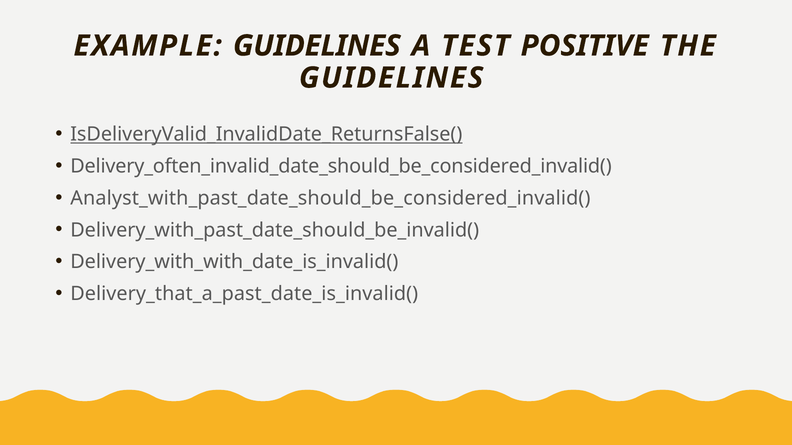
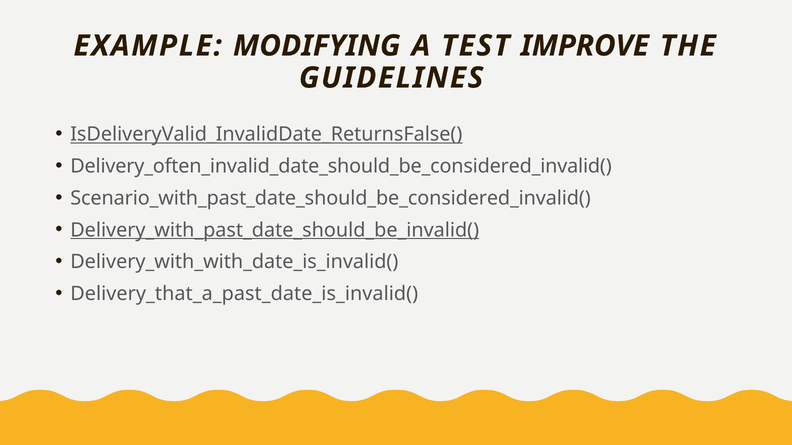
EXAMPLE GUIDELINES: GUIDELINES -> MODIFYING
POSITIVE: POSITIVE -> IMPROVE
Analyst_with_past_date_should_be_considered_invalid(: Analyst_with_past_date_should_be_considered_invalid( -> Scenario_with_past_date_should_be_considered_invalid(
Delivery_with_past_date_should_be_invalid( underline: none -> present
